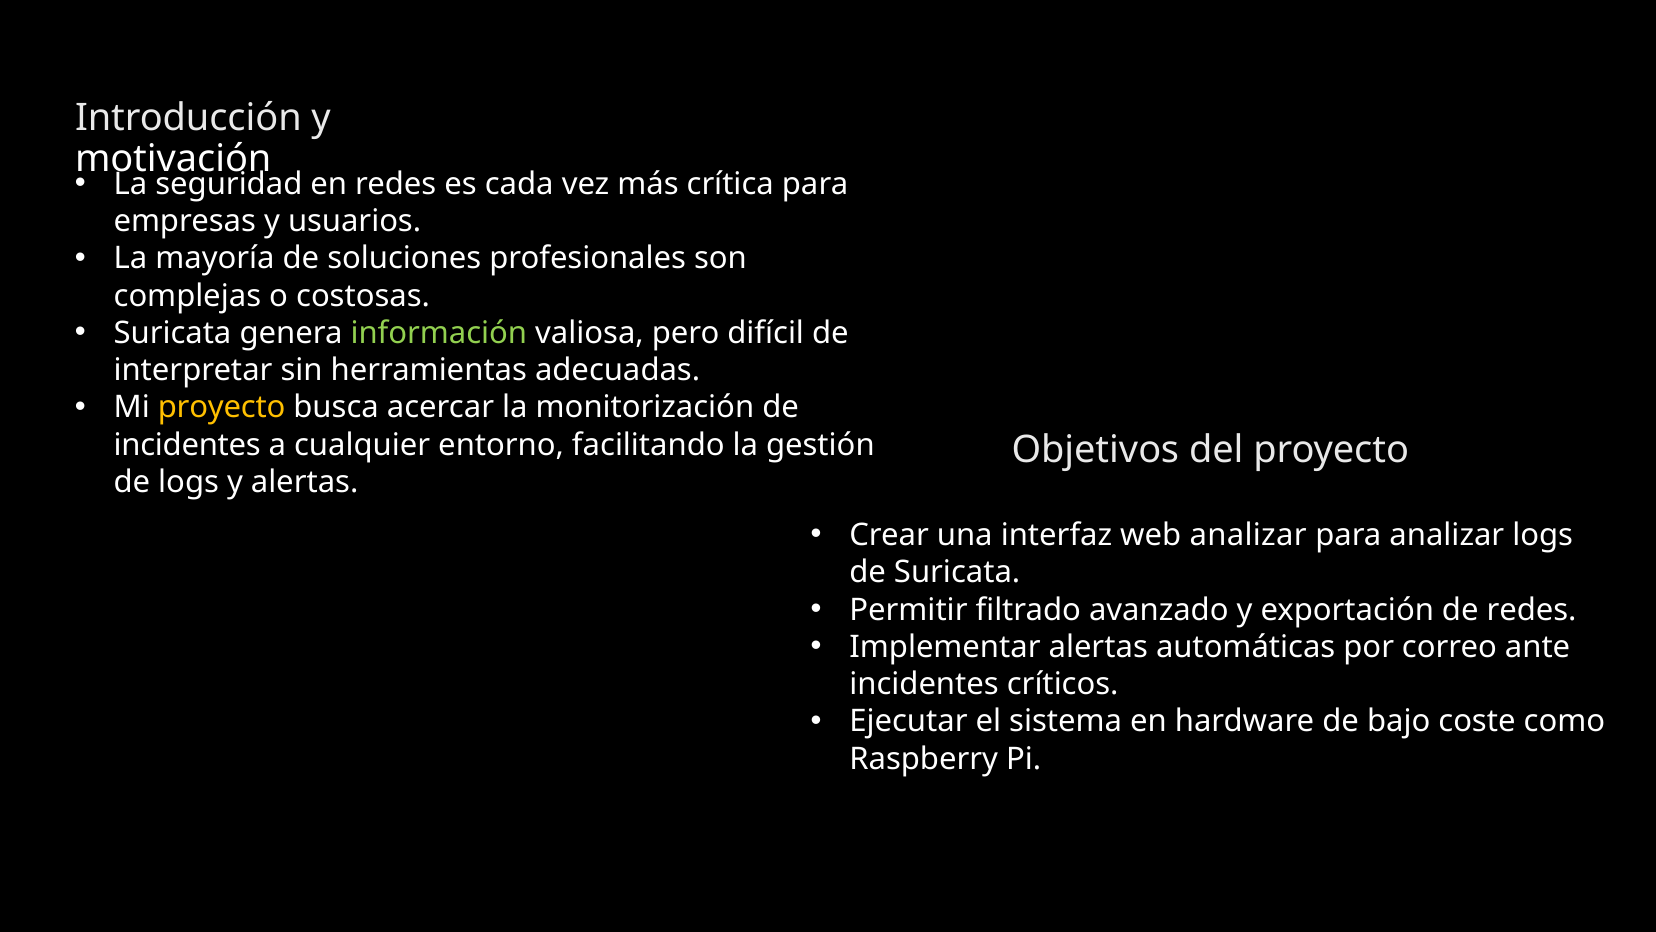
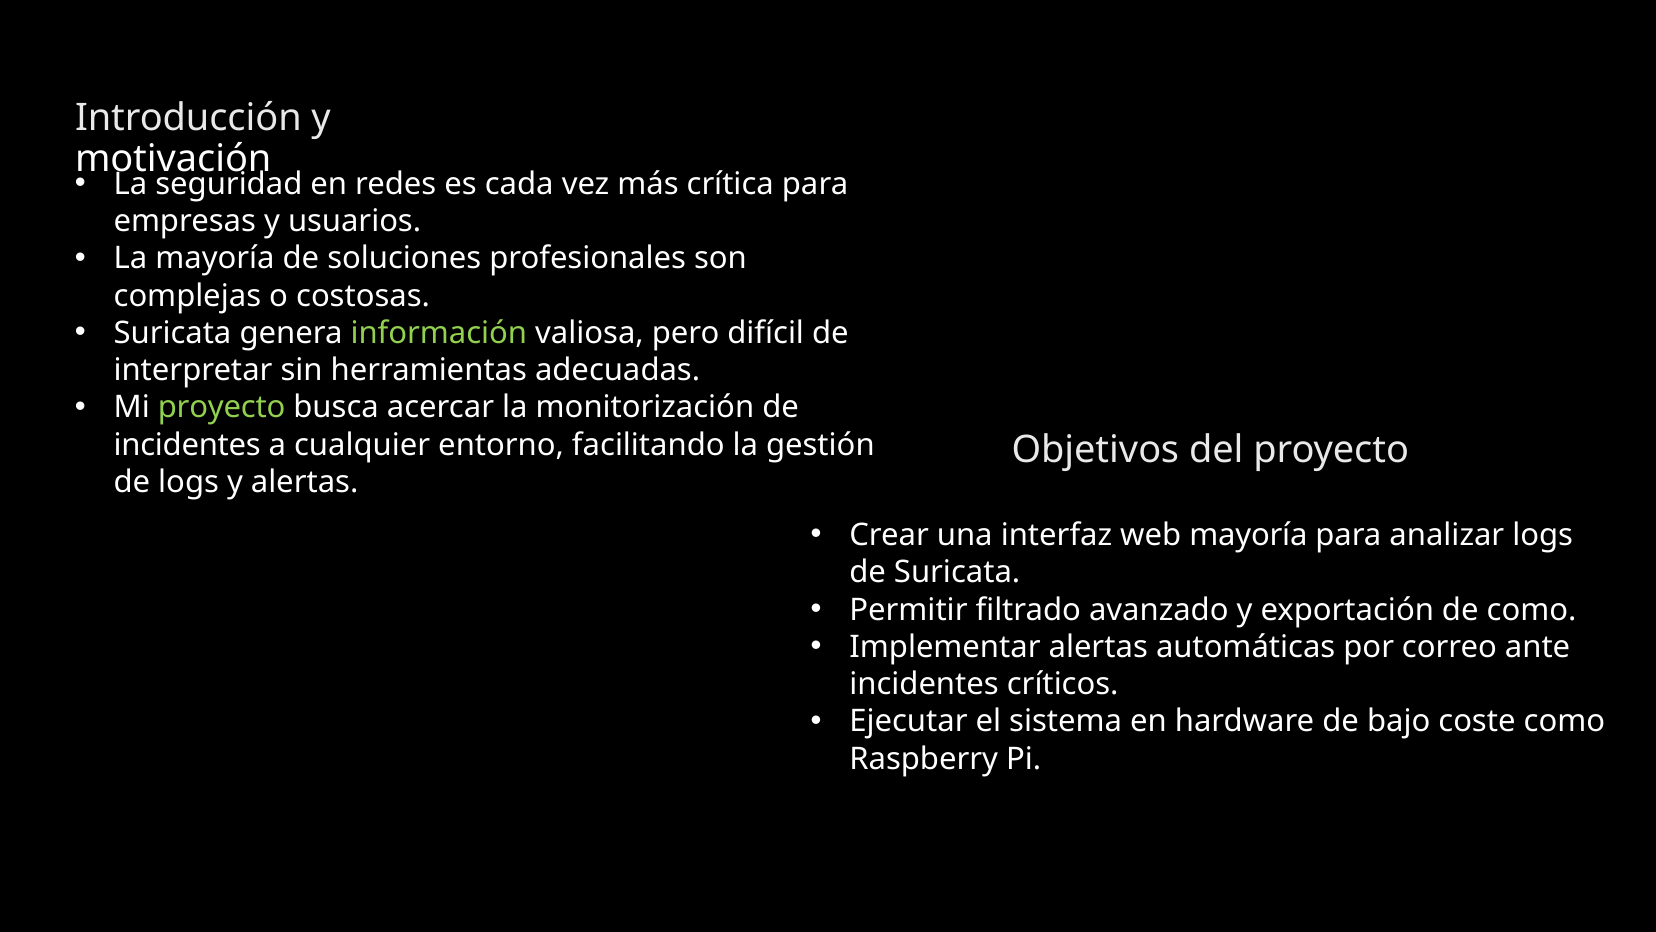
proyecto at (222, 407) colour: yellow -> light green
web analizar: analizar -> mayoría
de redes: redes -> como
